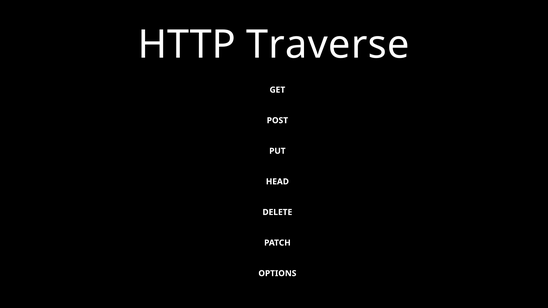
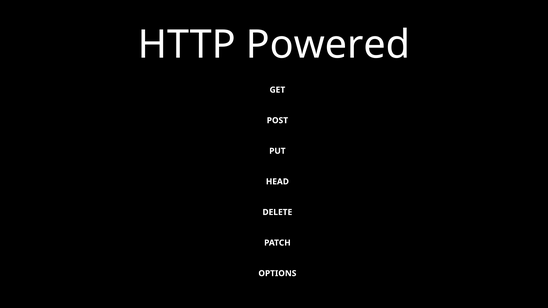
Traverse: Traverse -> Powered
